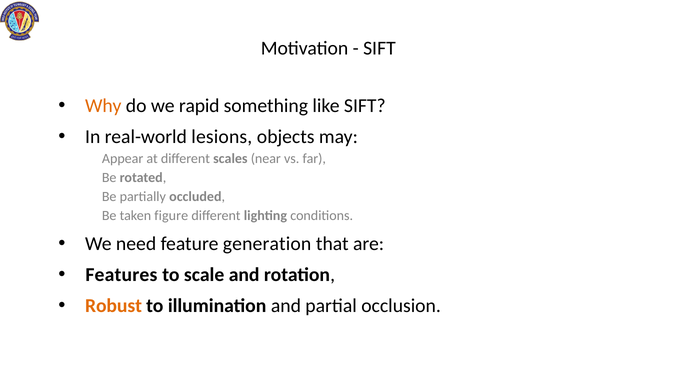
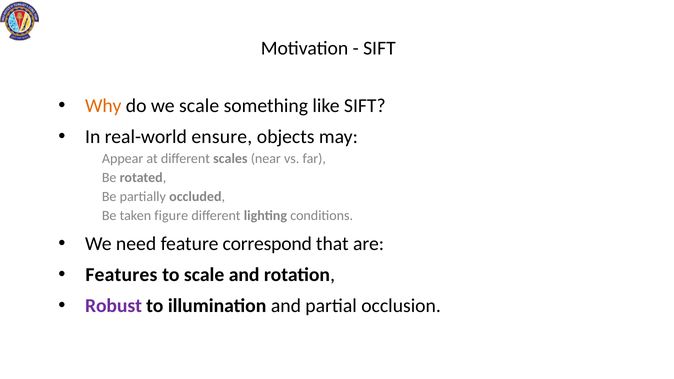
we rapid: rapid -> scale
lesions: lesions -> ensure
generation: generation -> correspond
Robust colour: orange -> purple
